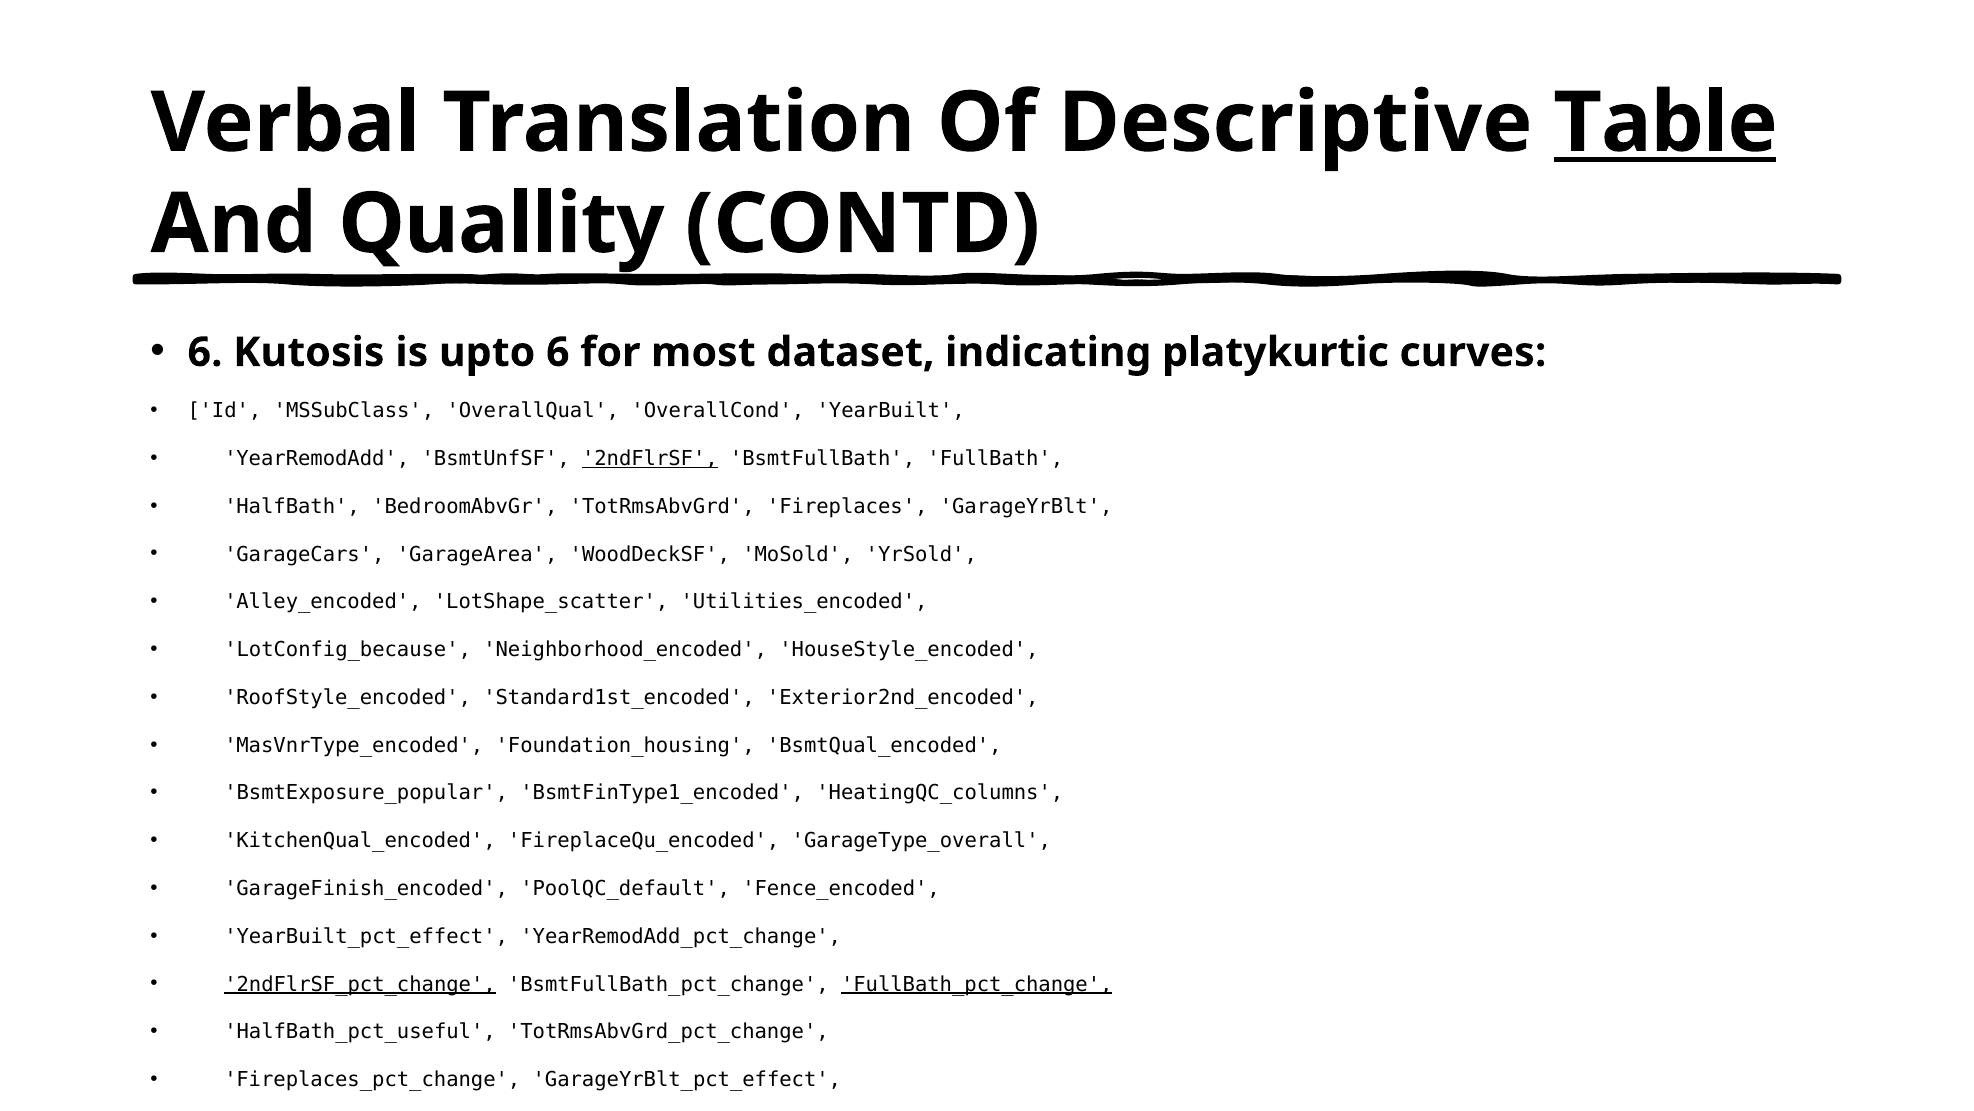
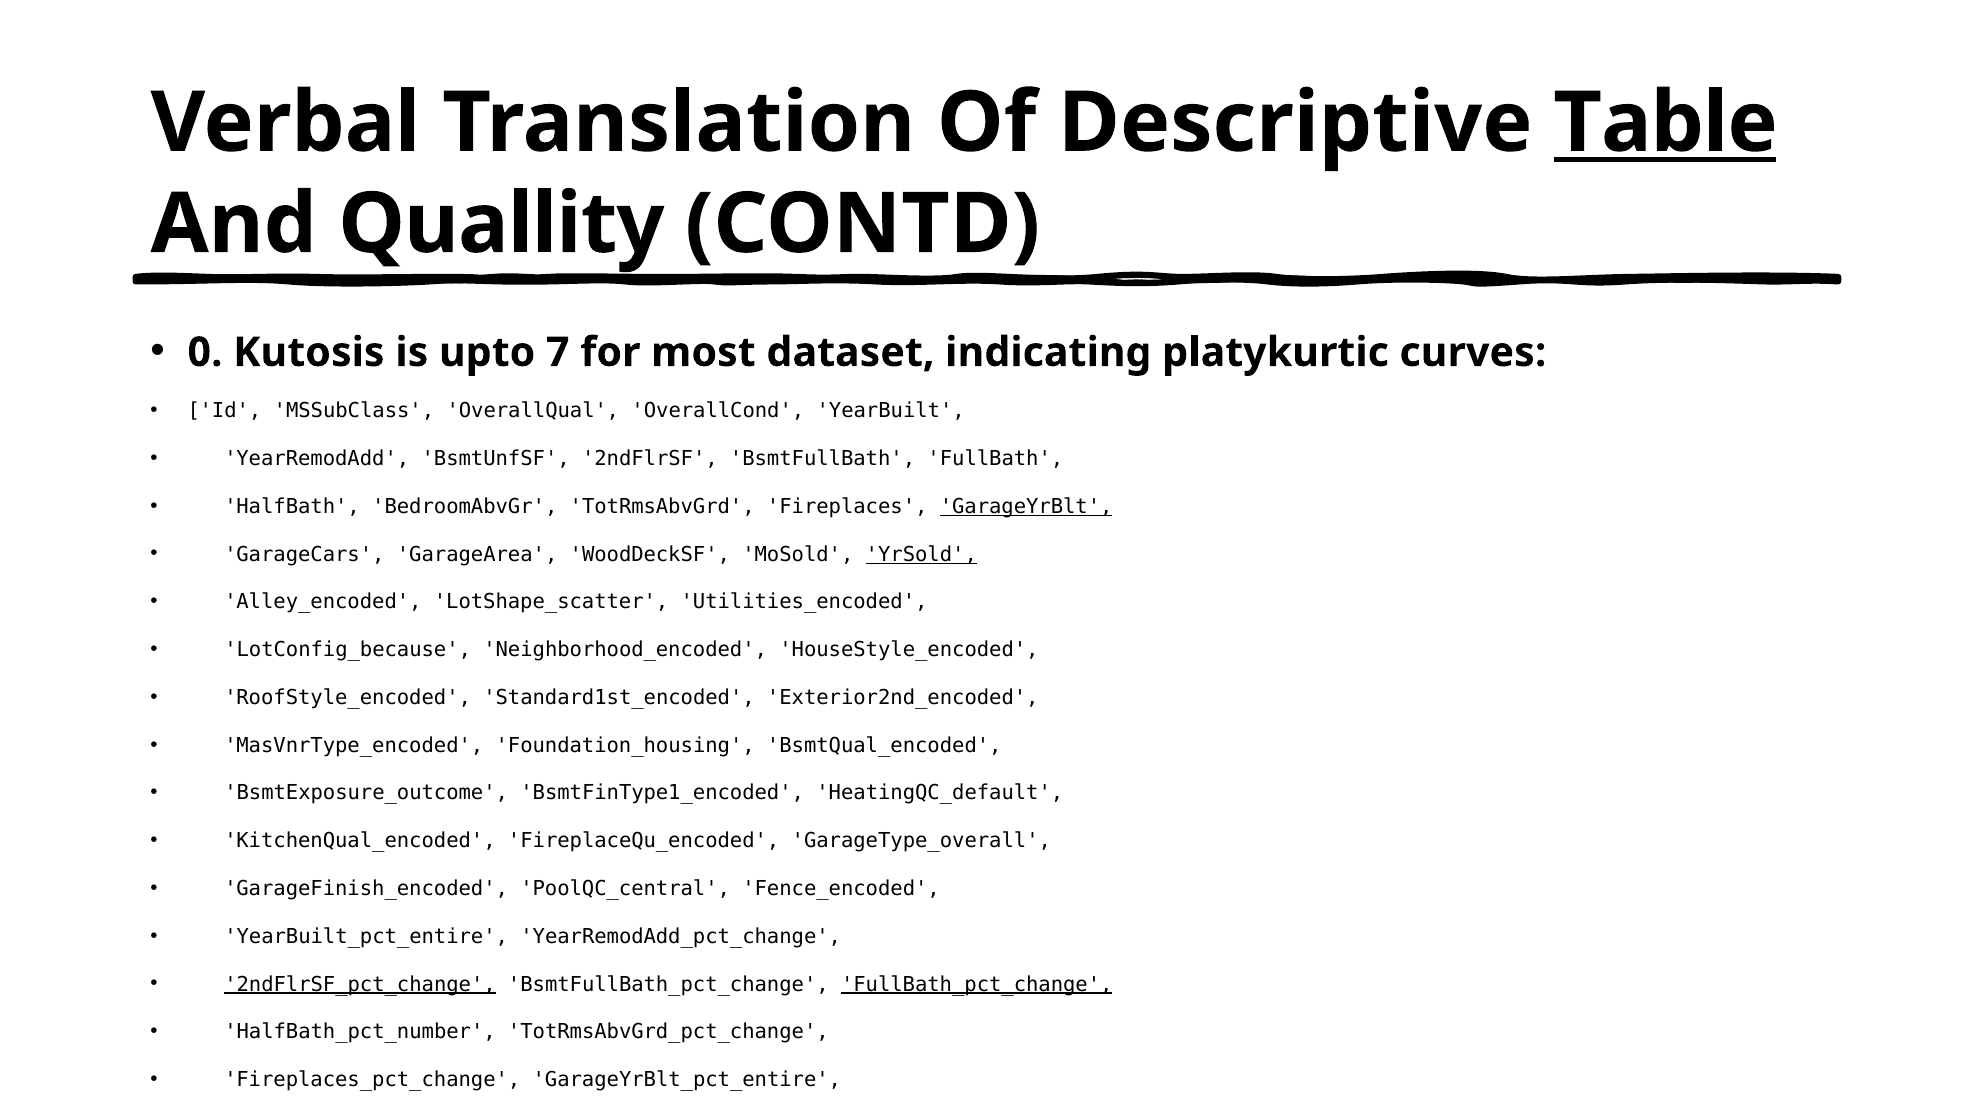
6 at (205, 352): 6 -> 0
upto 6: 6 -> 7
2ndFlrSF underline: present -> none
GarageYrBlt underline: none -> present
YrSold underline: none -> present
BsmtExposure_popular: BsmtExposure_popular -> BsmtExposure_outcome
HeatingQC_columns: HeatingQC_columns -> HeatingQC_default
PoolQC_default: PoolQC_default -> PoolQC_central
YearBuilt_pct_effect: YearBuilt_pct_effect -> YearBuilt_pct_entire
HalfBath_pct_useful: HalfBath_pct_useful -> HalfBath_pct_number
GarageYrBlt_pct_effect: GarageYrBlt_pct_effect -> GarageYrBlt_pct_entire
